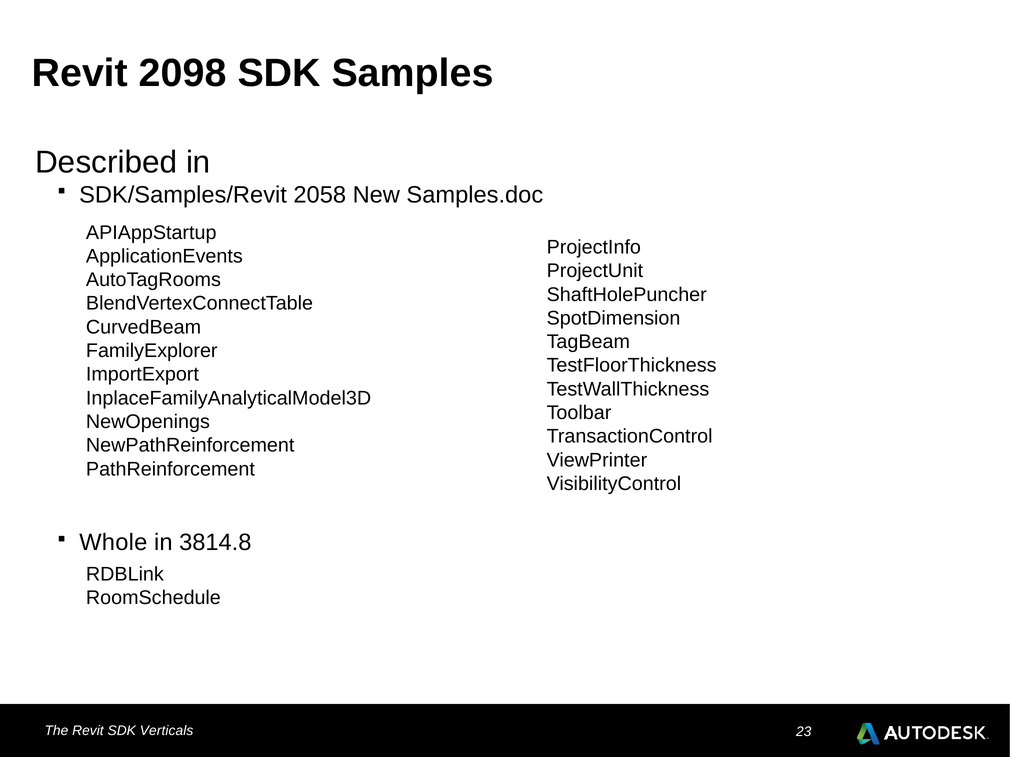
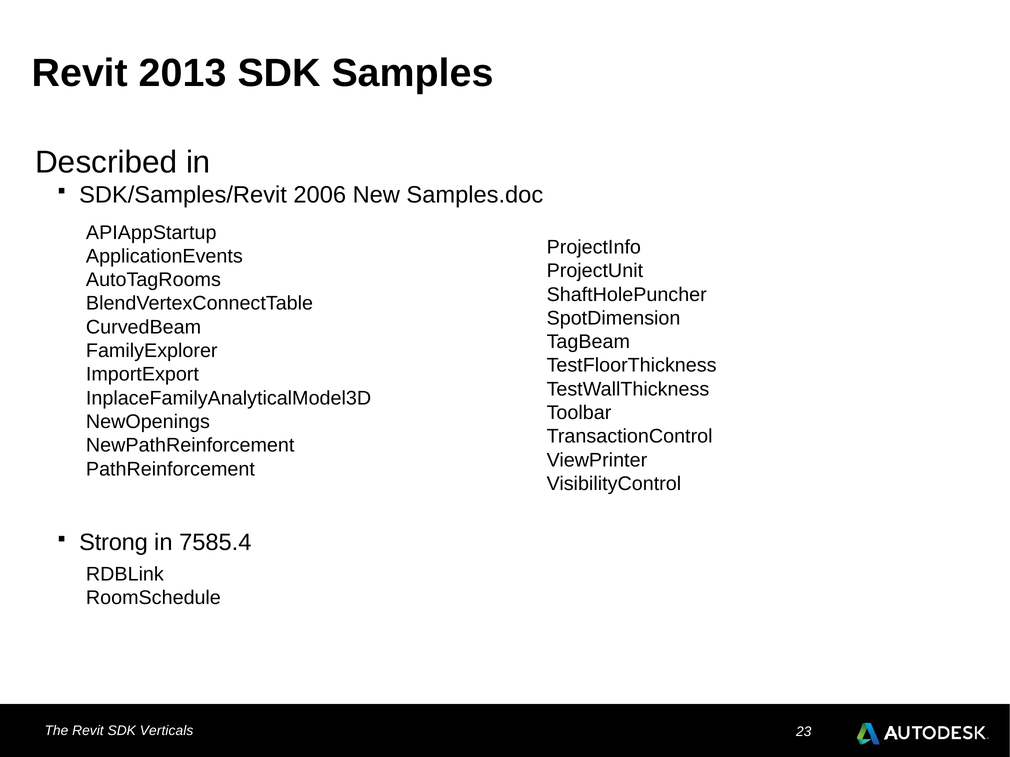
2098: 2098 -> 2013
2058: 2058 -> 2006
Whole: Whole -> Strong
3814.8: 3814.8 -> 7585.4
